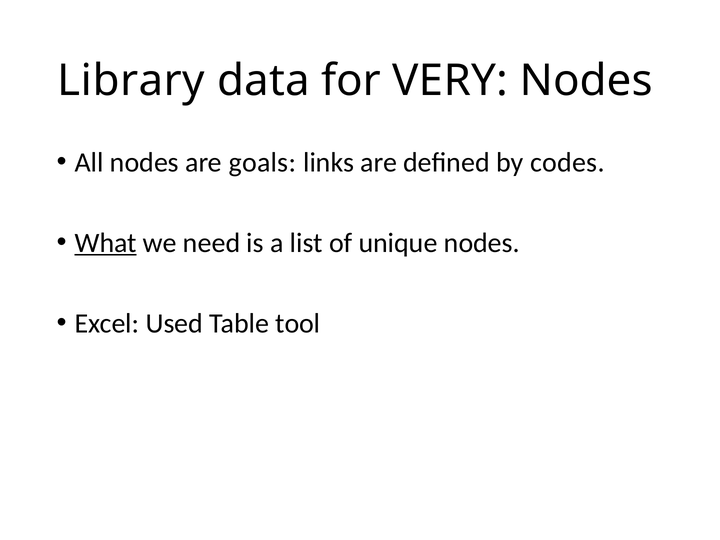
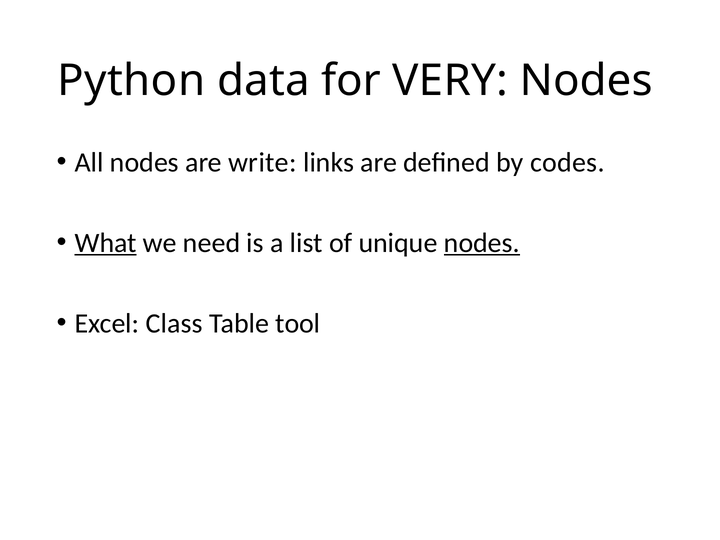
Library: Library -> Python
goals: goals -> write
nodes at (482, 243) underline: none -> present
Used: Used -> Class
